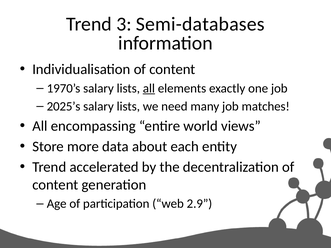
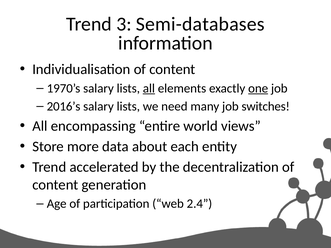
one underline: none -> present
2025’s: 2025’s -> 2016’s
matches: matches -> switches
2.9: 2.9 -> 2.4
